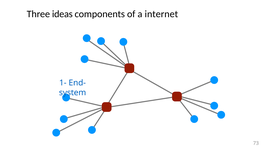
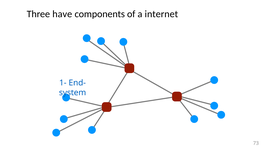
ideas: ideas -> have
